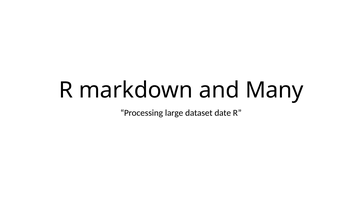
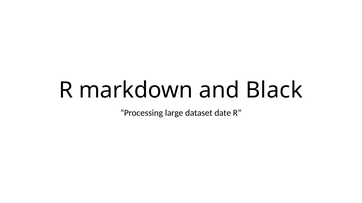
Many: Many -> Black
